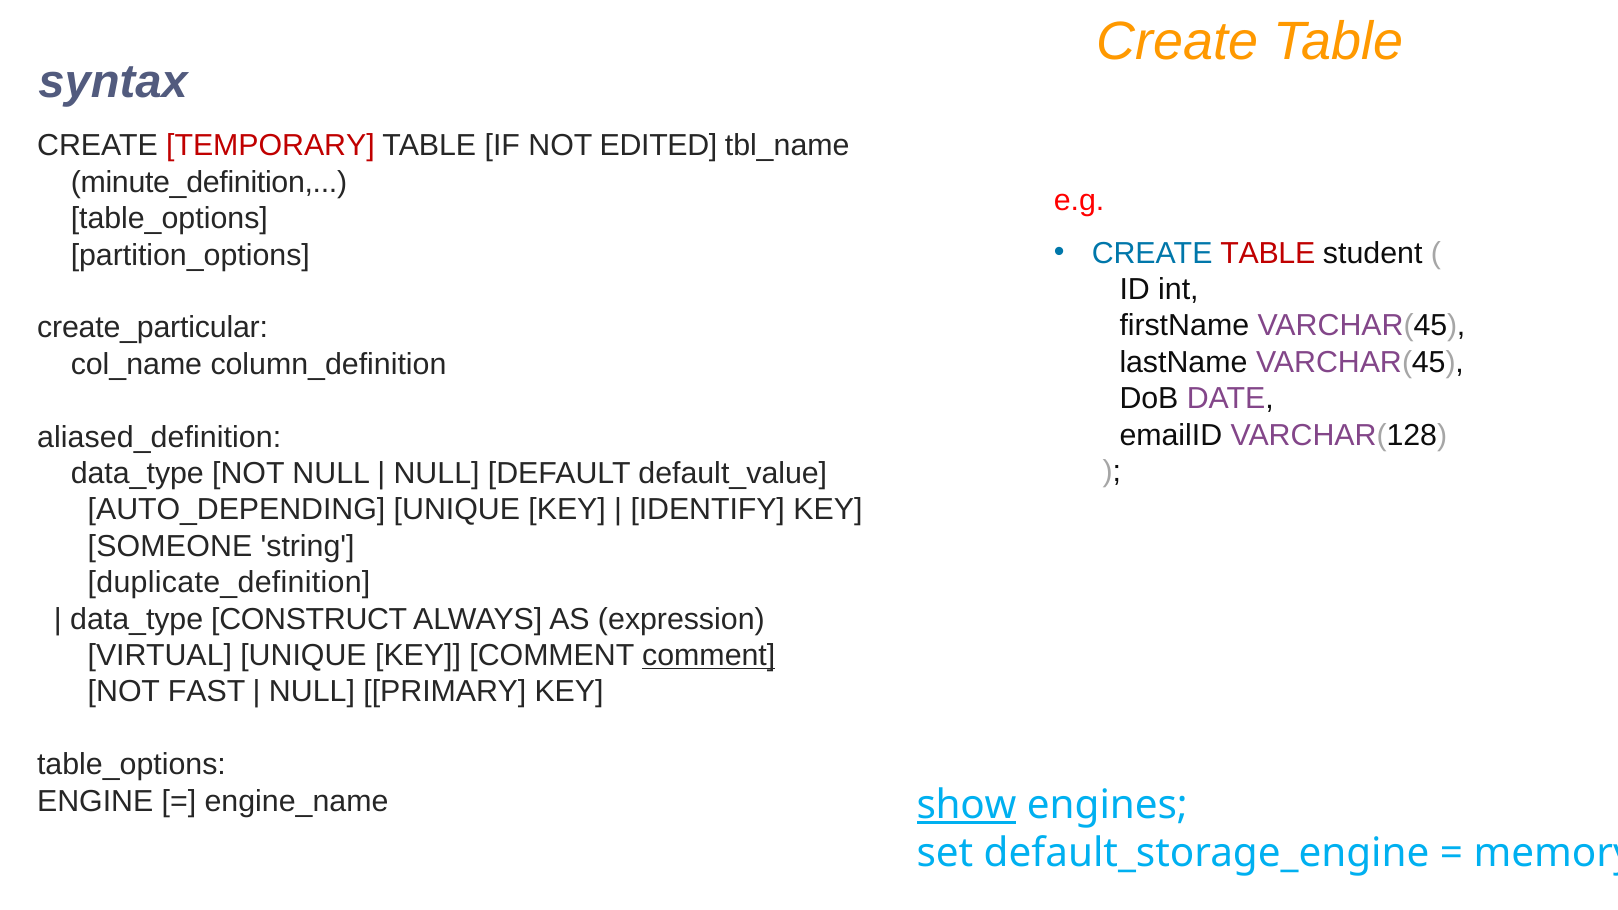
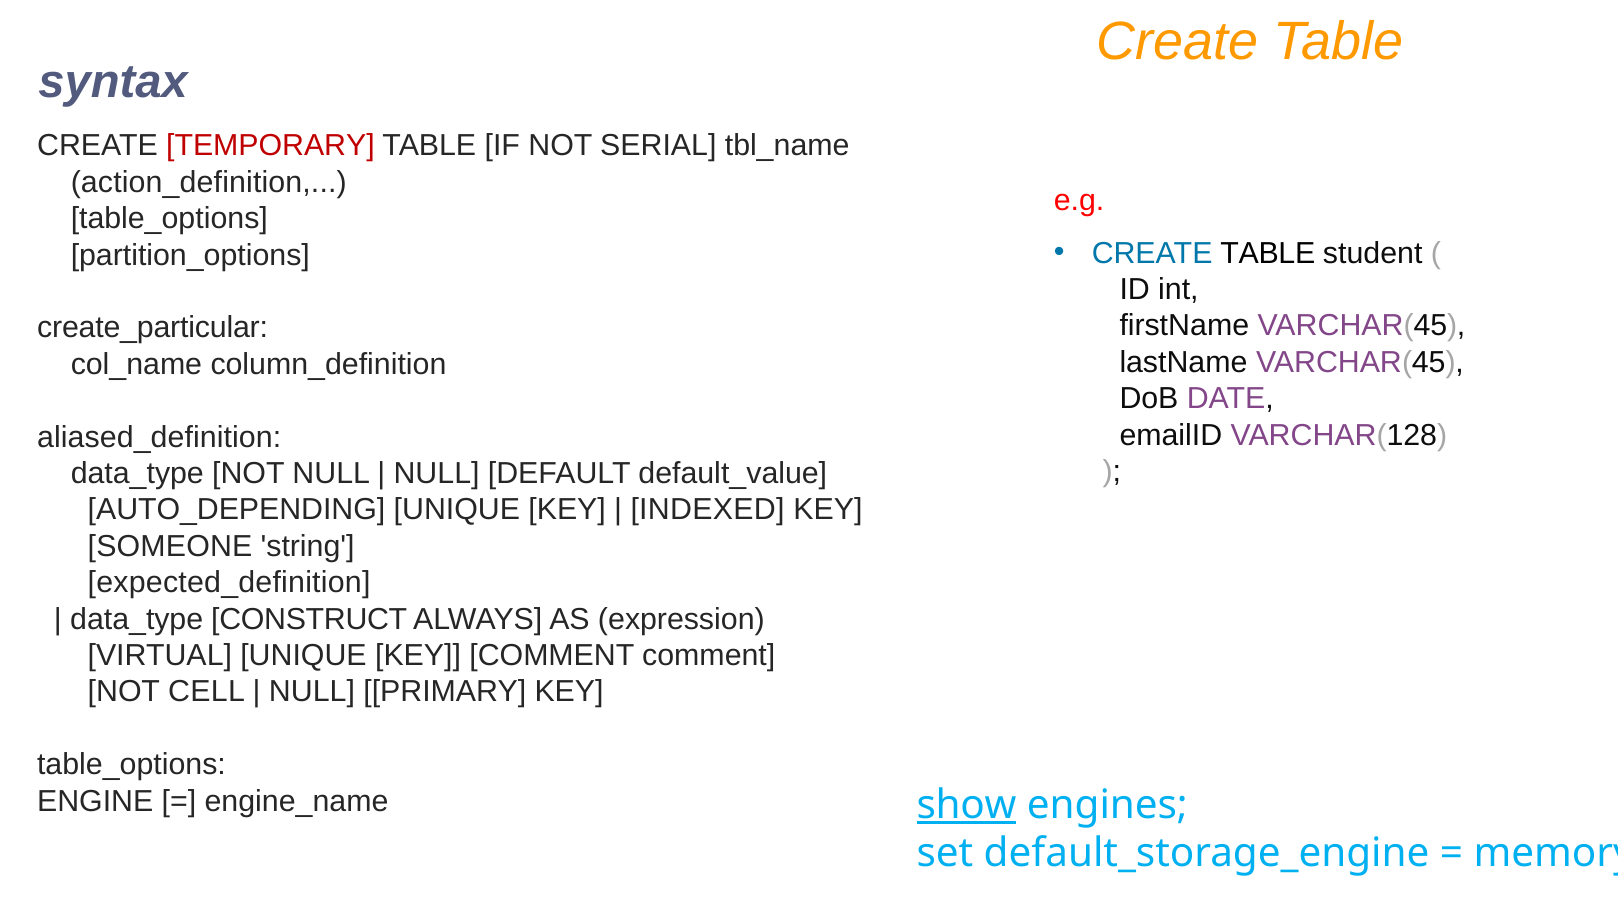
EDITED: EDITED -> SERIAL
minute_definition: minute_definition -> action_definition
TABLE at (1268, 253) colour: red -> black
IDENTIFY: IDENTIFY -> INDEXED
duplicate_definition: duplicate_definition -> expected_definition
comment at (709, 655) underline: present -> none
FAST: FAST -> CELL
